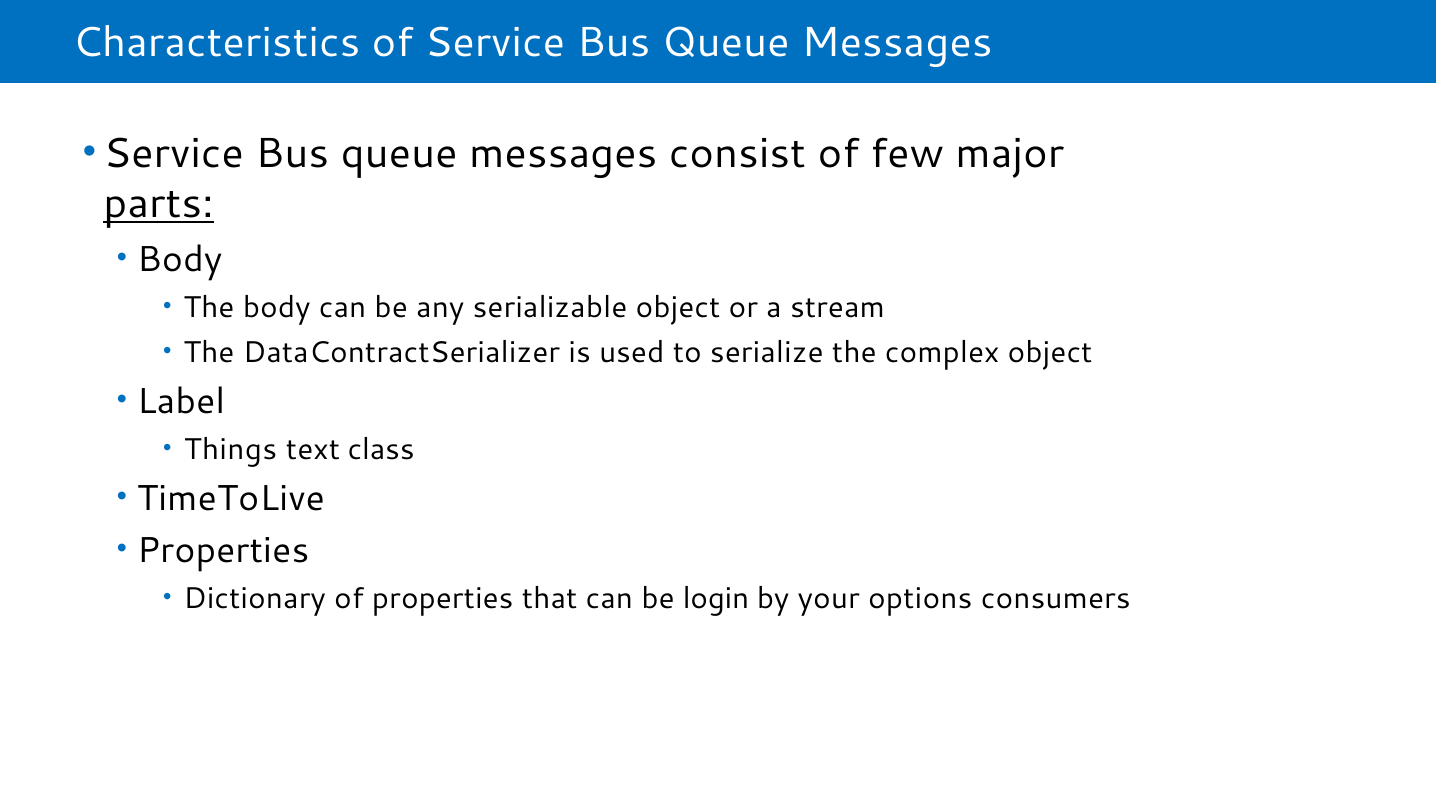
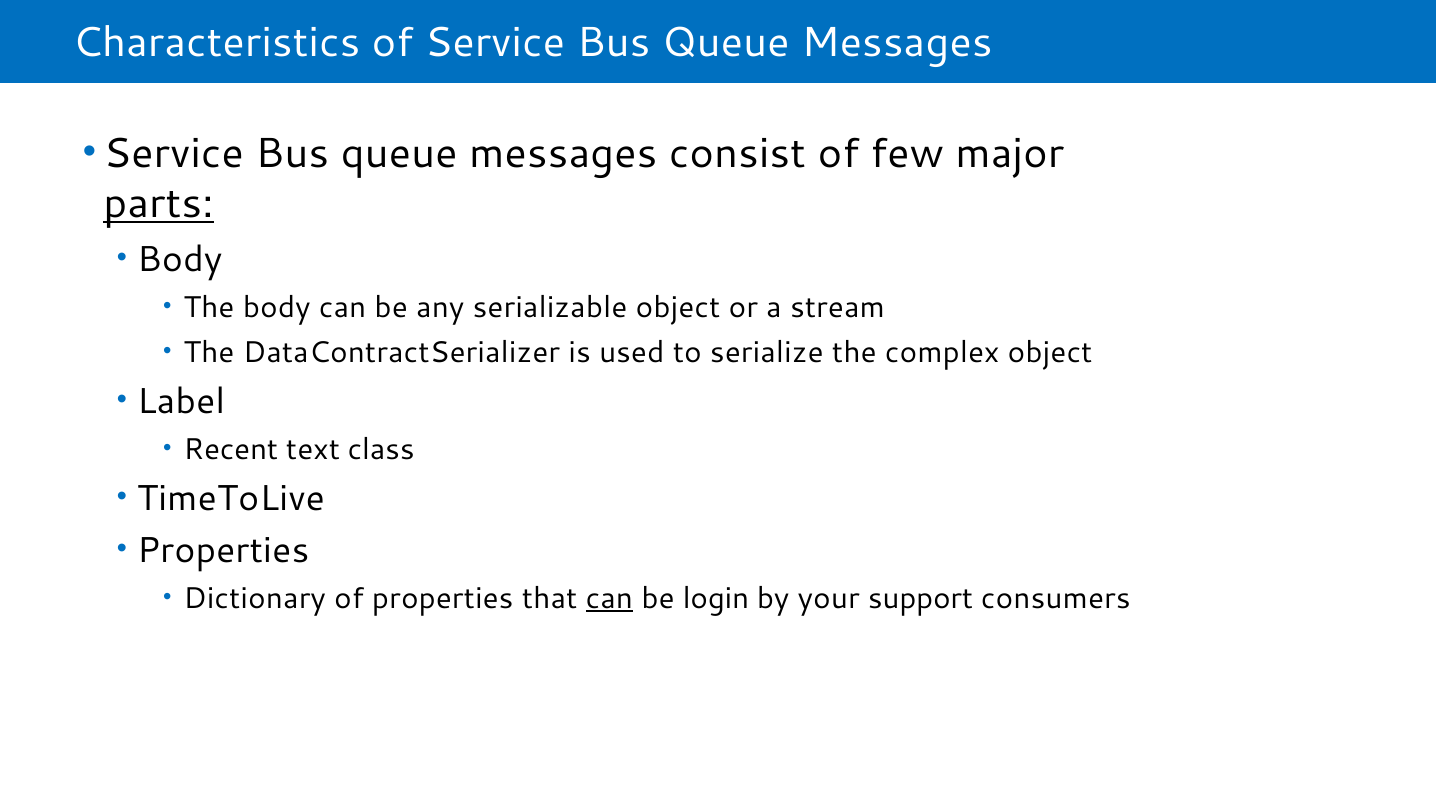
Things: Things -> Recent
can at (609, 598) underline: none -> present
options: options -> support
